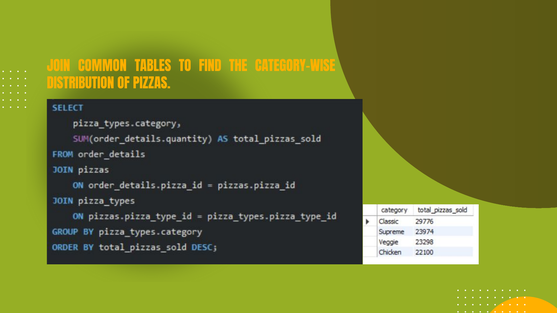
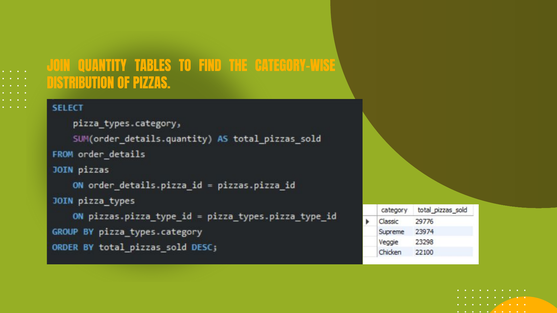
COMMON: COMMON -> QUANTITY
